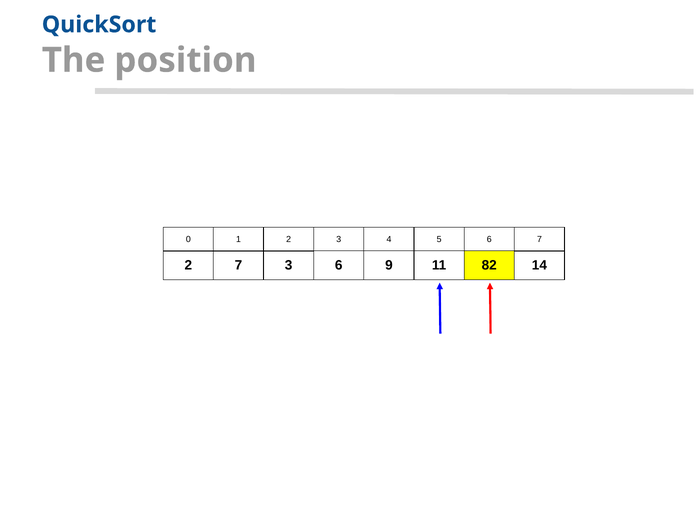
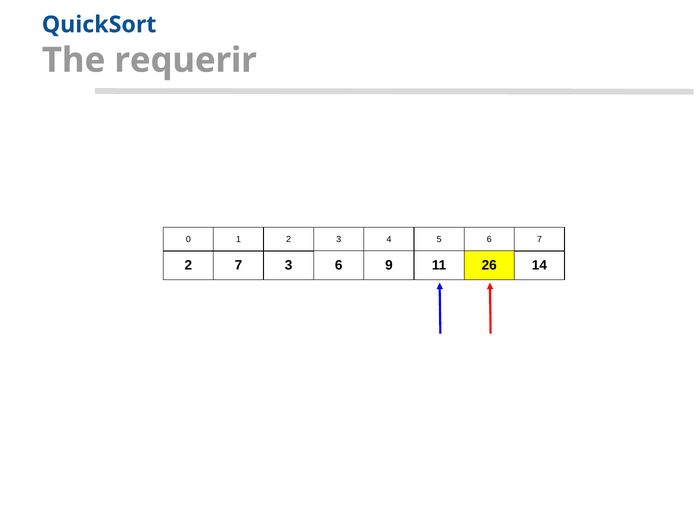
position: position -> requerir
82: 82 -> 26
